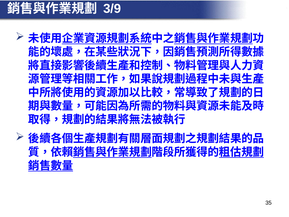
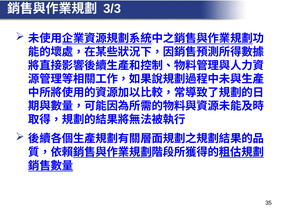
3/9: 3/9 -> 3/3
